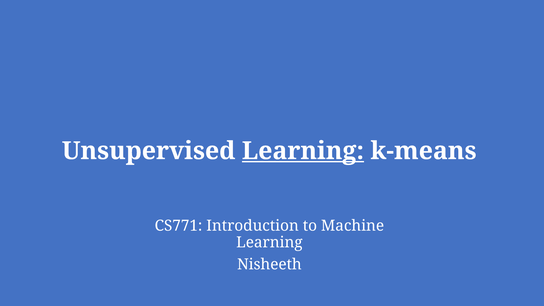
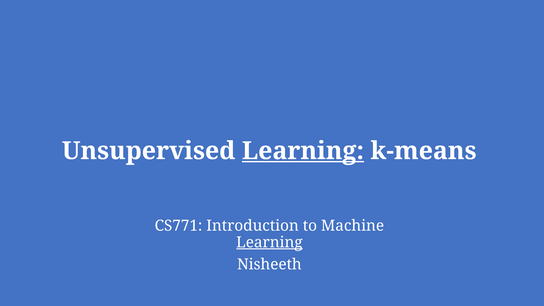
Learning at (269, 242) underline: none -> present
